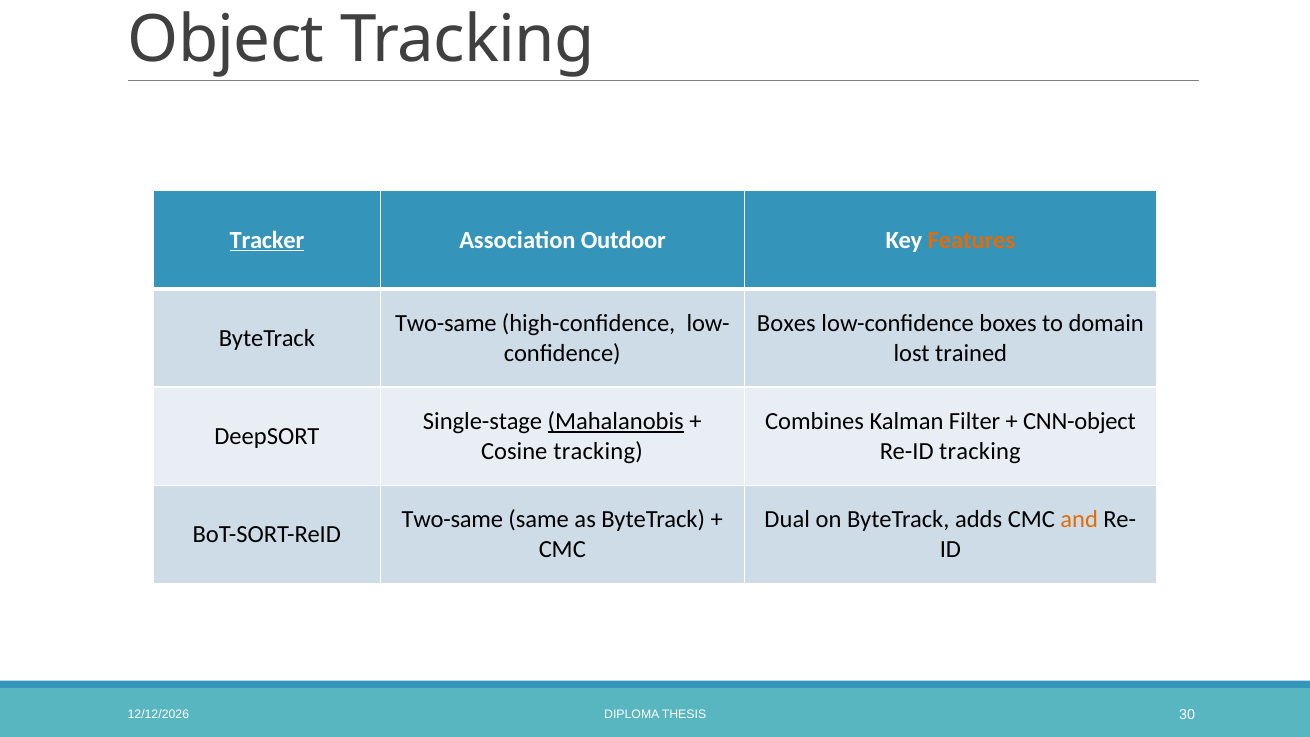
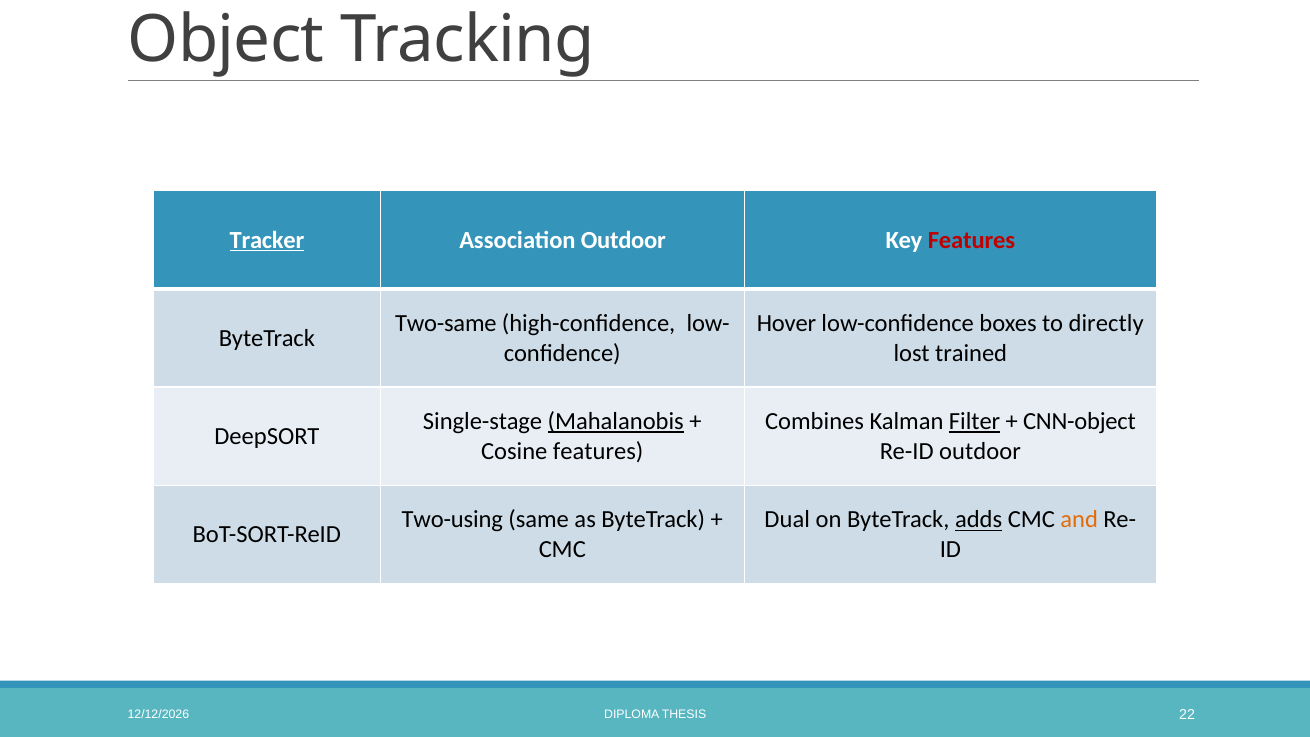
Features at (972, 240) colour: orange -> red
Boxes at (786, 323): Boxes -> Hover
domain: domain -> directly
Filter underline: none -> present
Cosine tracking: tracking -> features
Re-ID tracking: tracking -> outdoor
Two-same at (452, 520): Two-same -> Two-using
adds underline: none -> present
30: 30 -> 22
